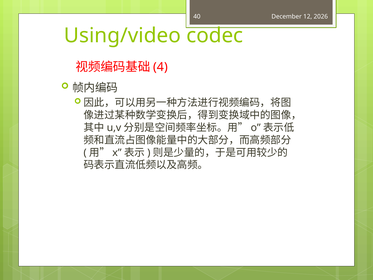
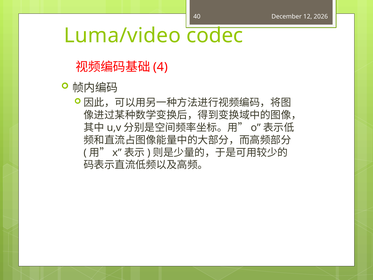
Using/video: Using/video -> Luma/video
